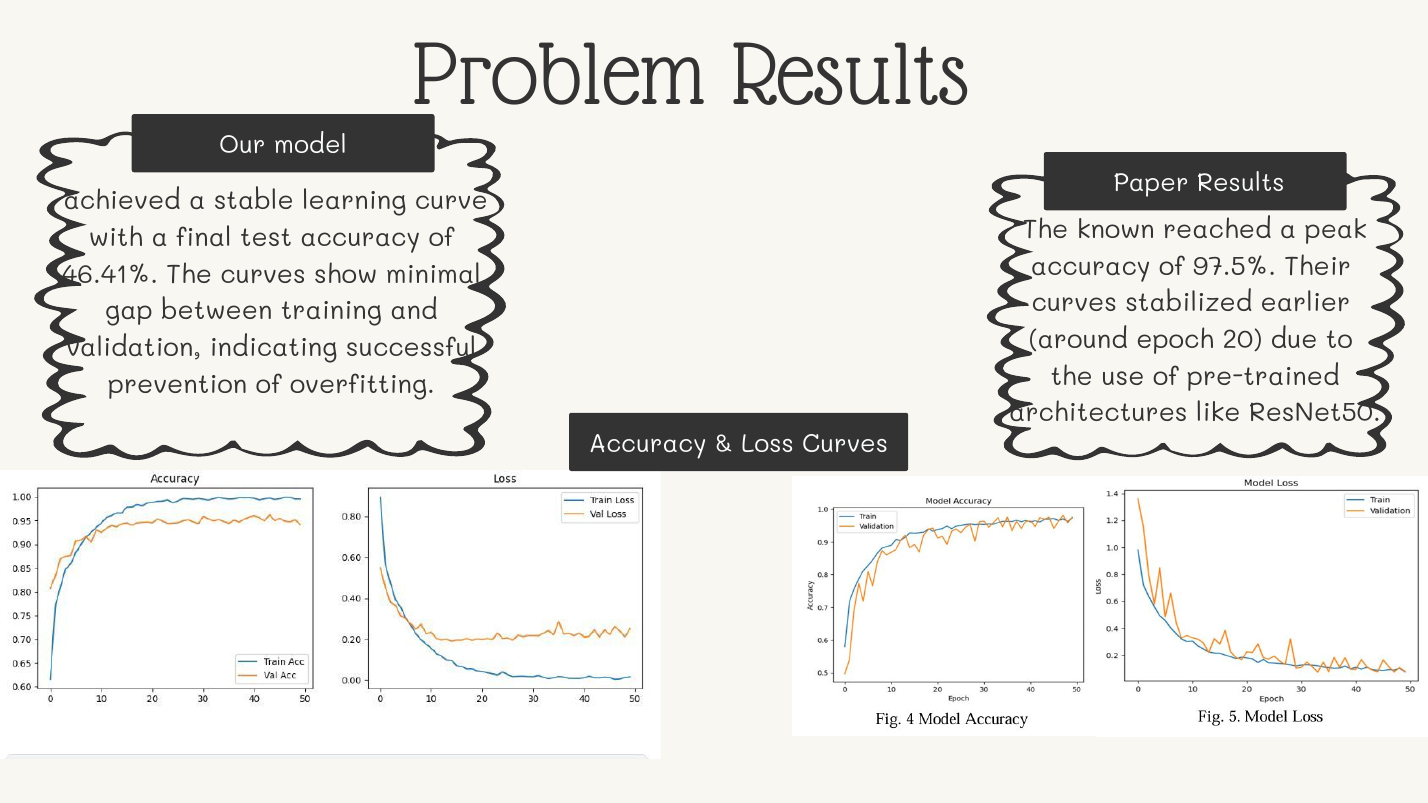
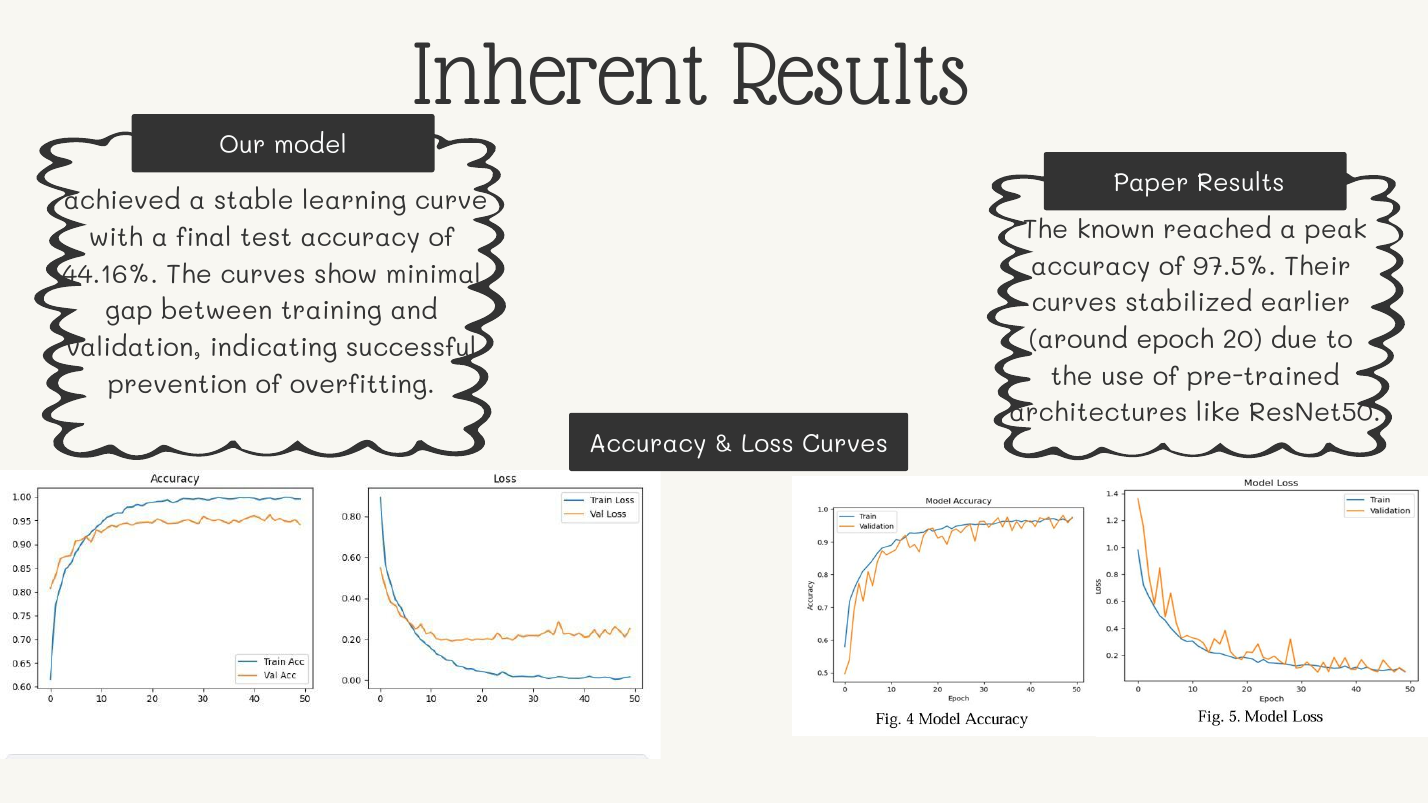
Problem: Problem -> Inherent
46.41%: 46.41% -> 44.16%
